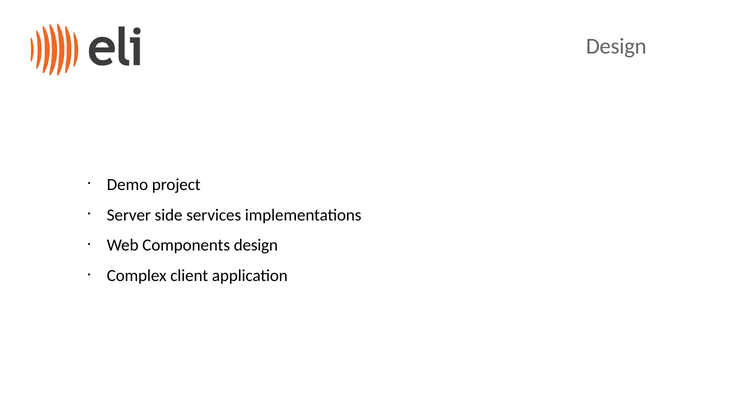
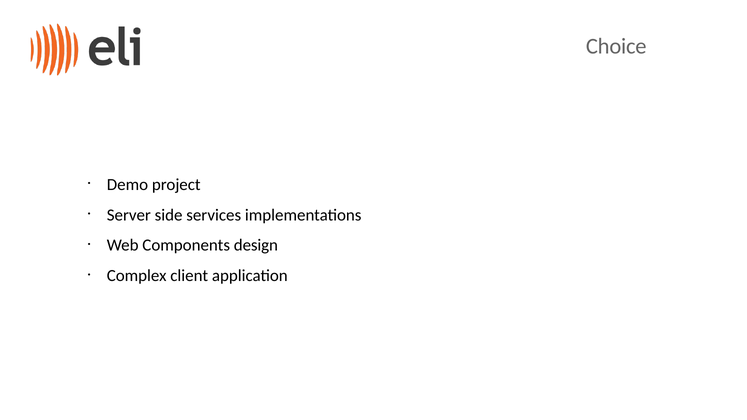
Design at (616, 47): Design -> Choice
